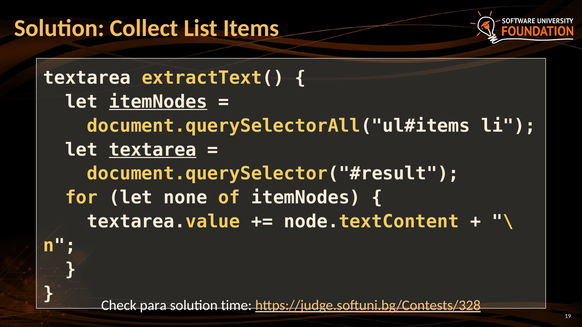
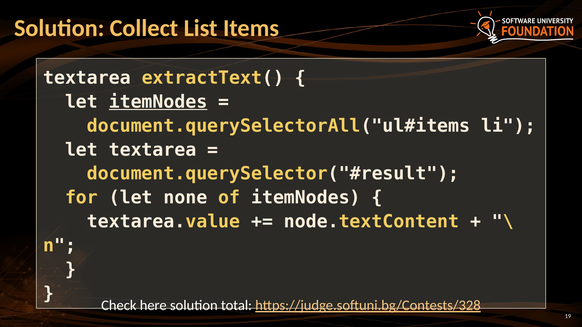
textarea at (153, 150) underline: present -> none
para: para -> here
time: time -> total
